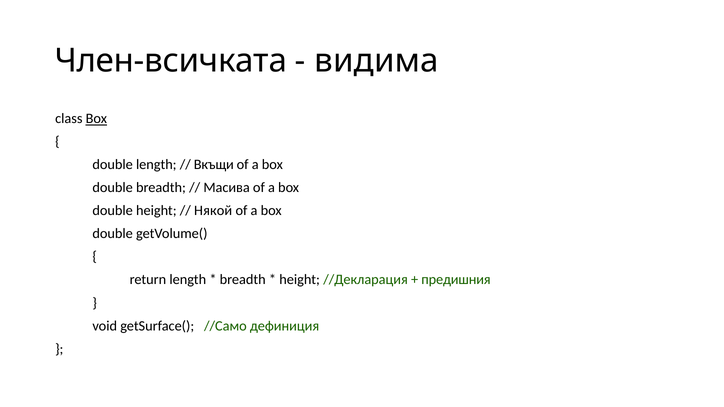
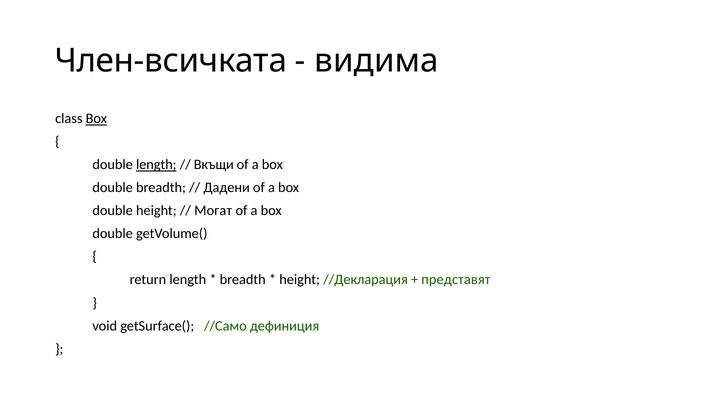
length at (156, 165) underline: none -> present
Масива: Масива -> Дадени
Някой: Някой -> Могат
предишния: предишния -> представят
